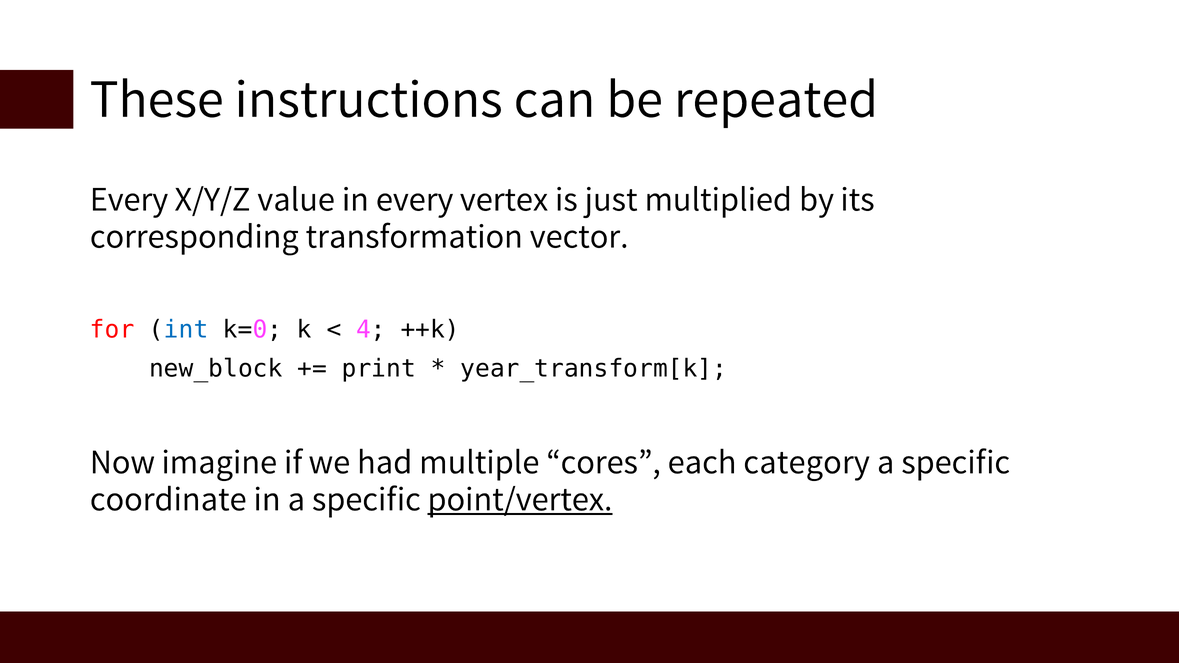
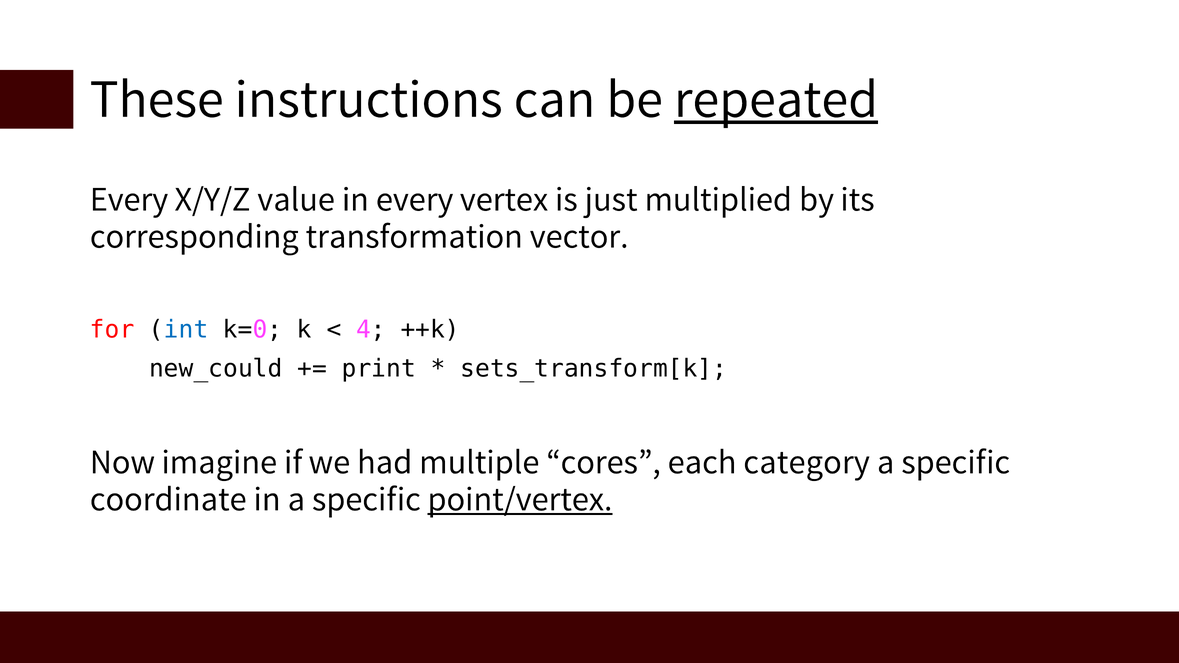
repeated underline: none -> present
new_block: new_block -> new_could
year_transform[k: year_transform[k -> sets_transform[k
